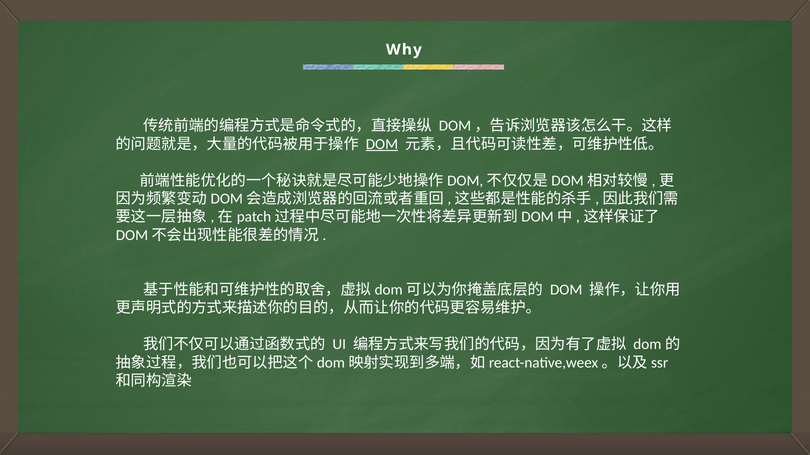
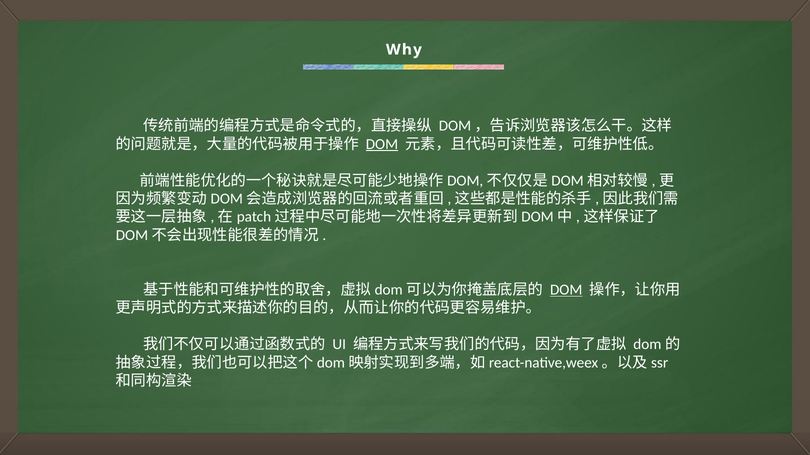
DOM at (566, 290) underline: none -> present
